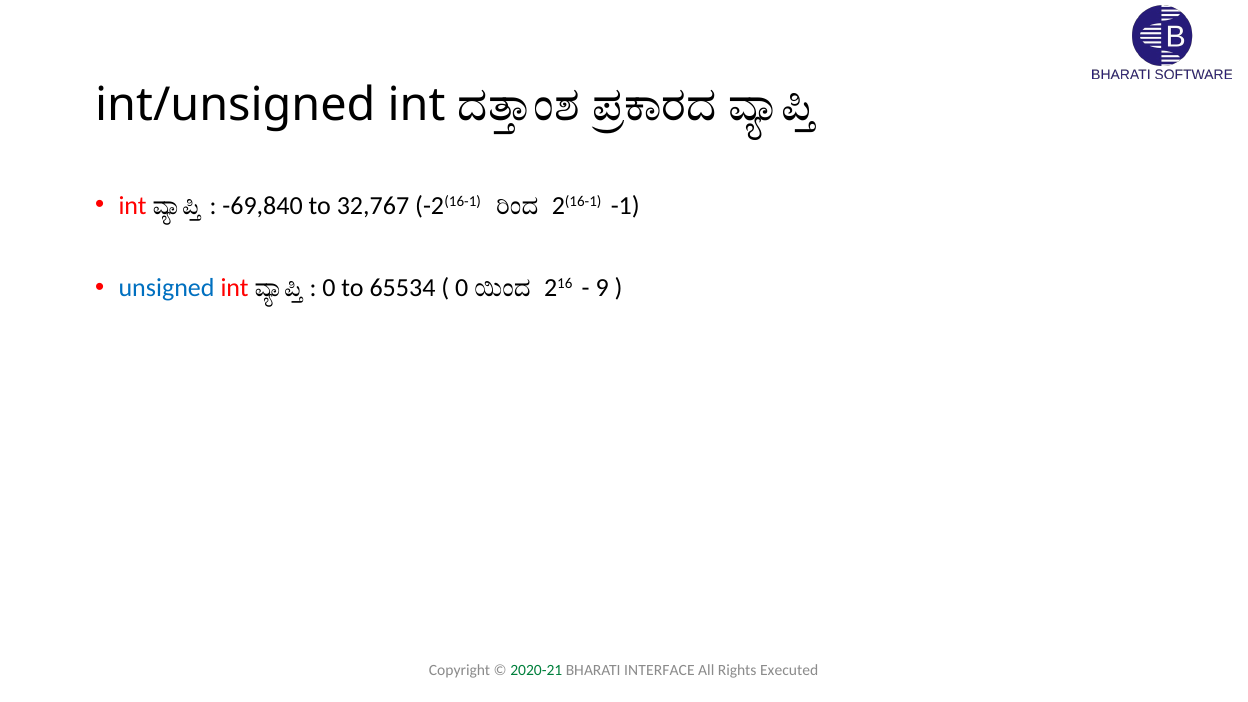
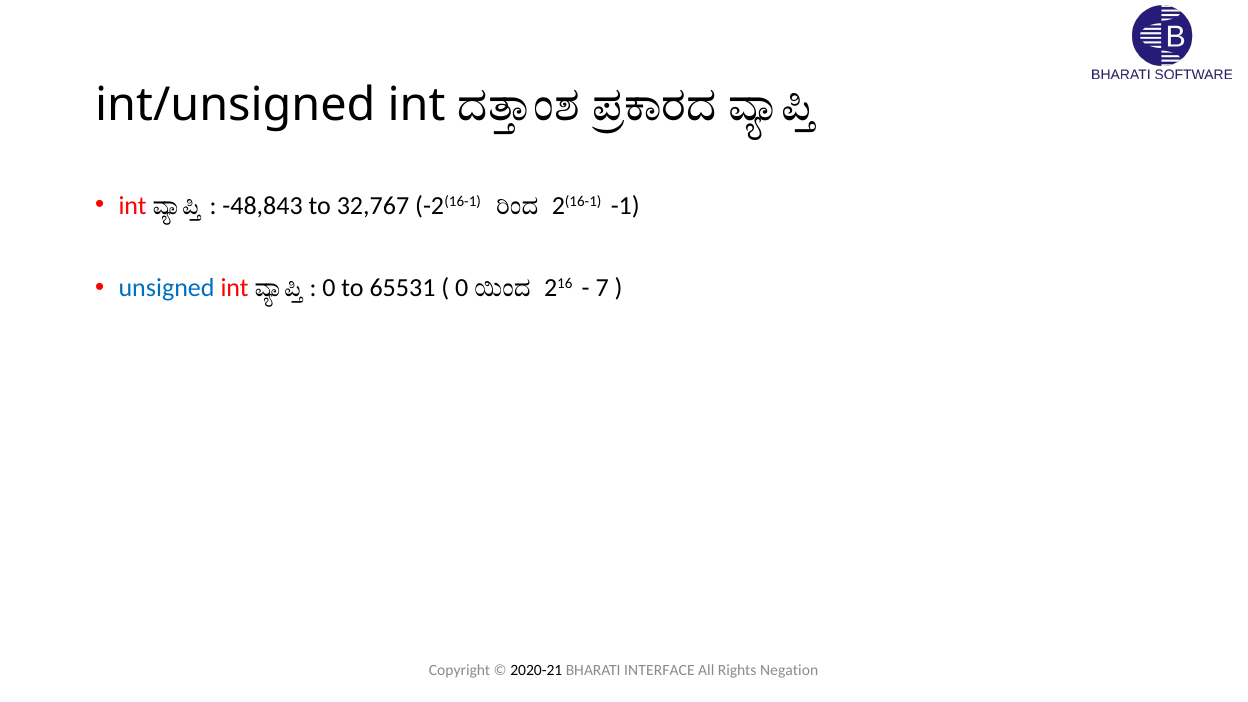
-69,840: -69,840 -> -48,843
65534: 65534 -> 65531
9: 9 -> 7
2020-21 colour: green -> black
Executed: Executed -> Negation
